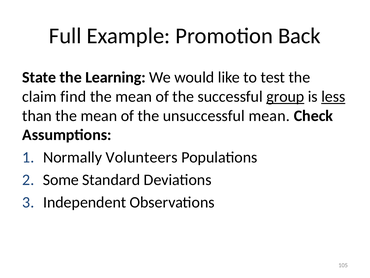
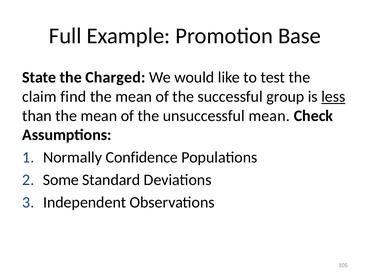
Back: Back -> Base
Learning: Learning -> Charged
group underline: present -> none
Volunteers: Volunteers -> Confidence
